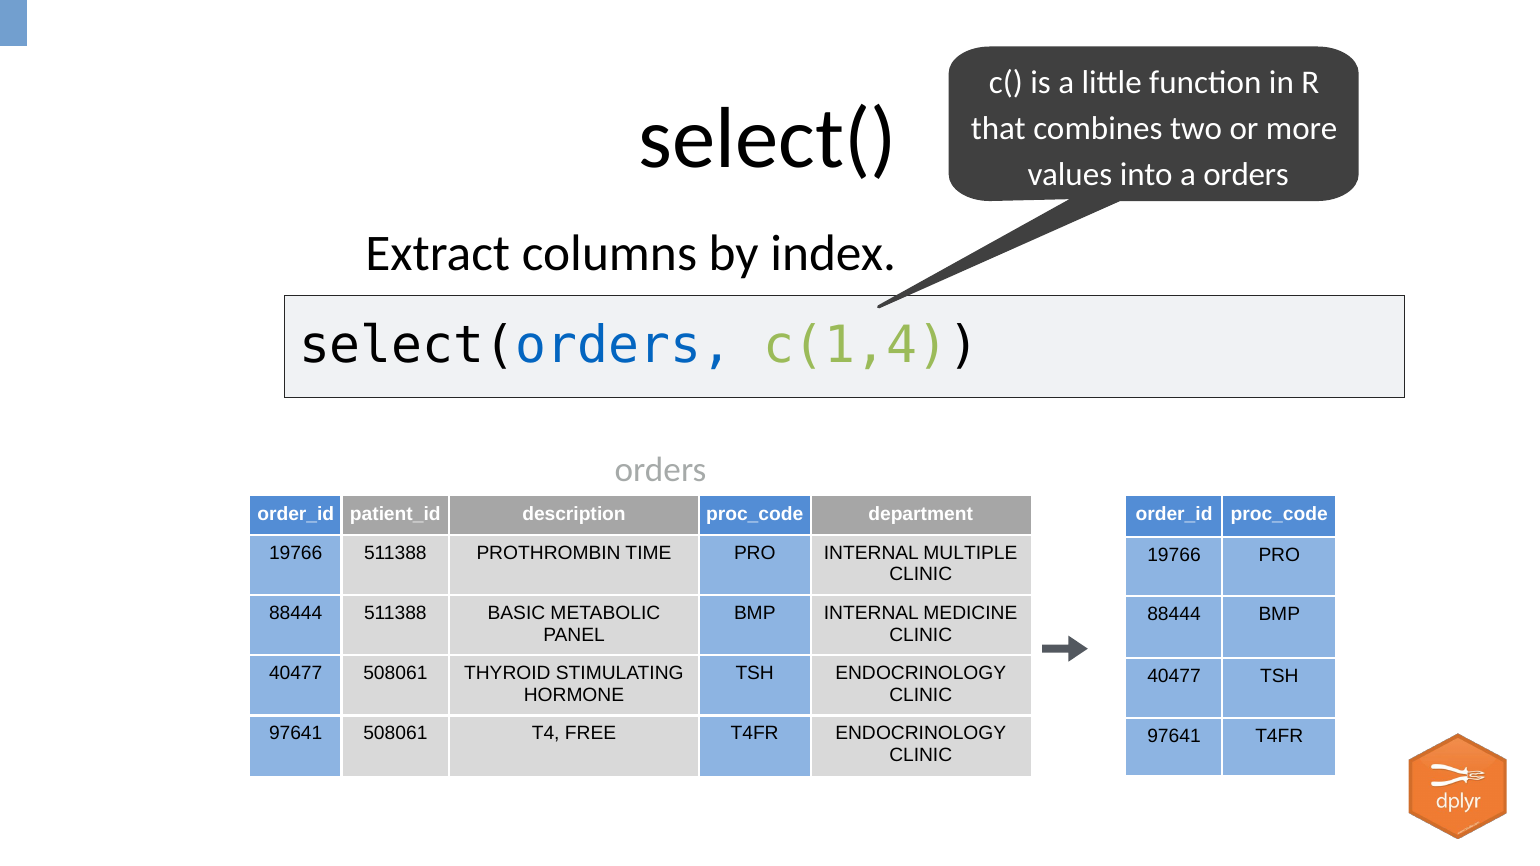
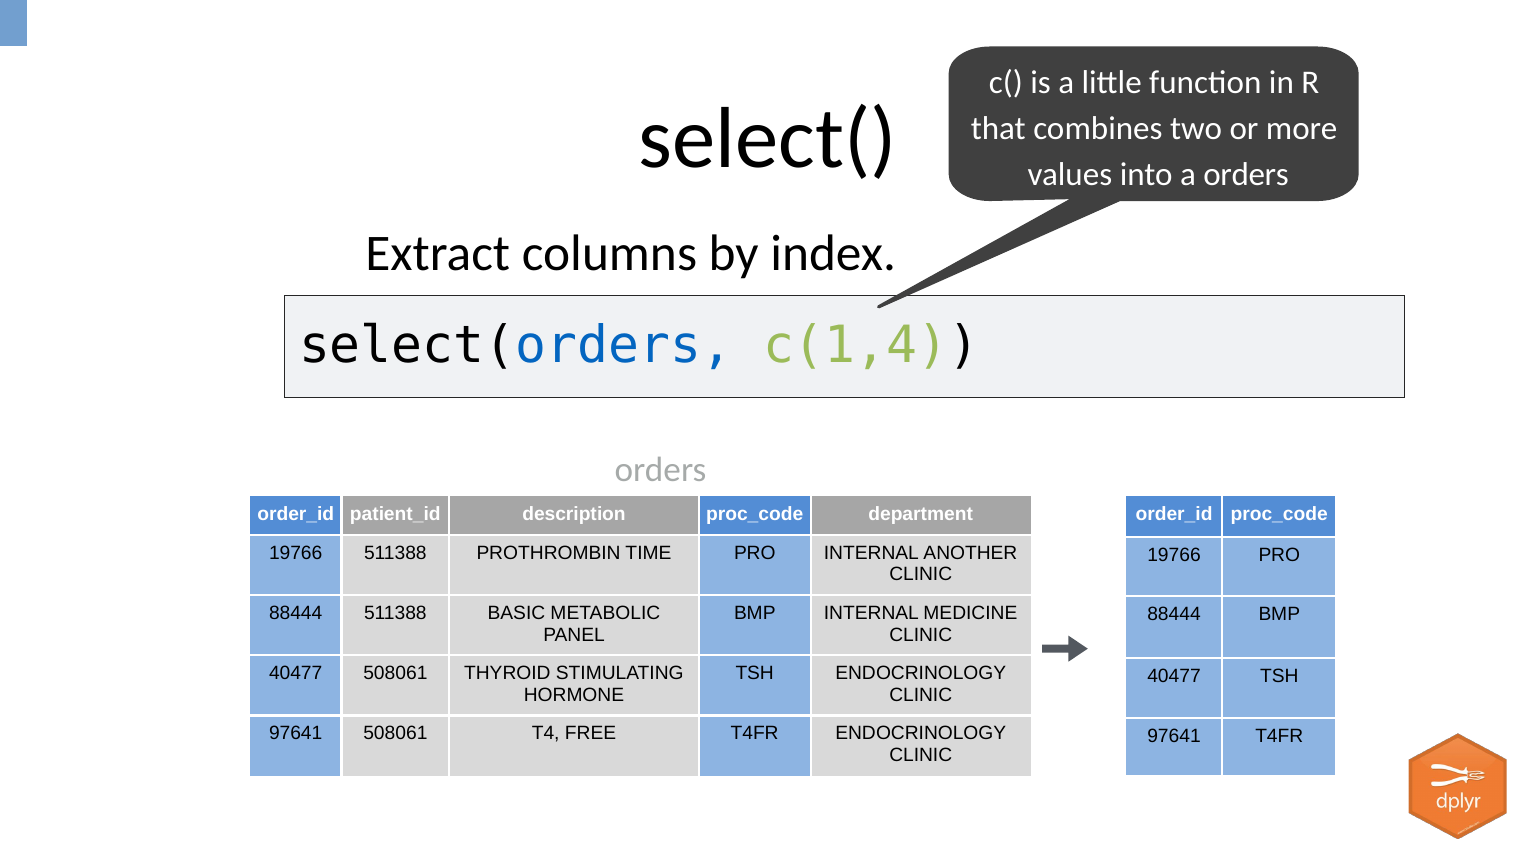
MULTIPLE: MULTIPLE -> ANOTHER
